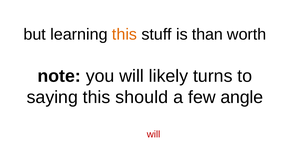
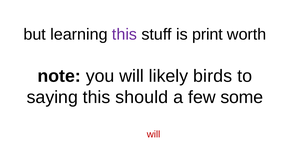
this at (125, 34) colour: orange -> purple
than: than -> print
turns: turns -> birds
angle: angle -> some
